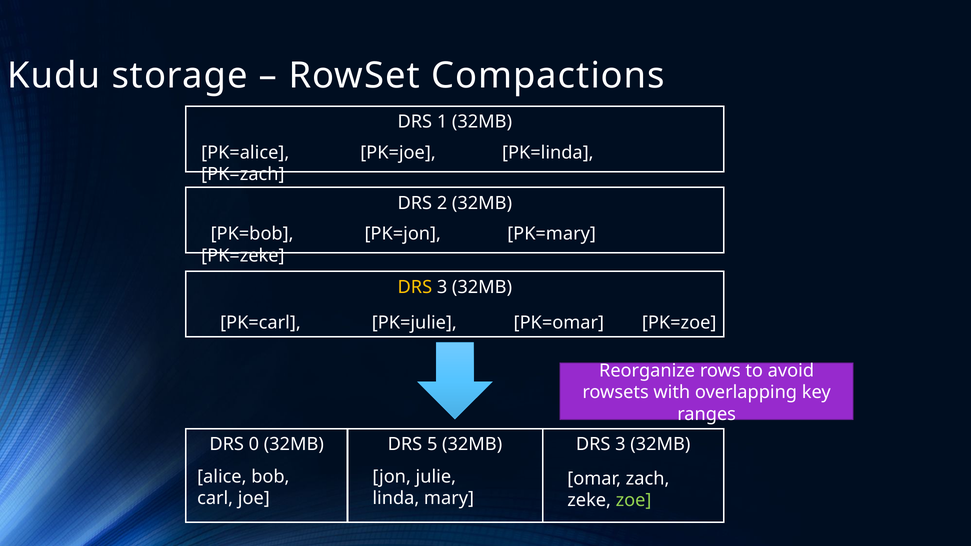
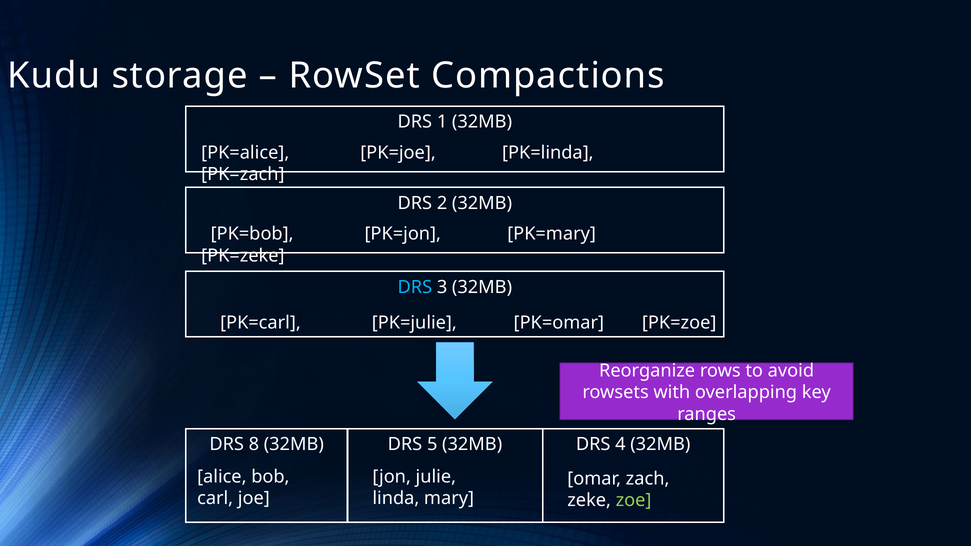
DRS at (415, 287) colour: yellow -> light blue
0: 0 -> 8
32MB DRS 3: 3 -> 4
